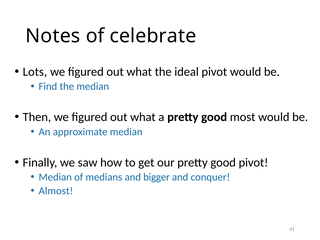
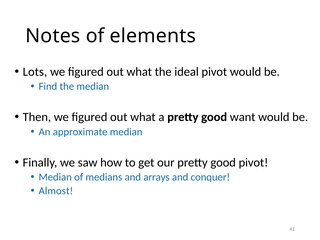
celebrate: celebrate -> elements
most: most -> want
bigger: bigger -> arrays
